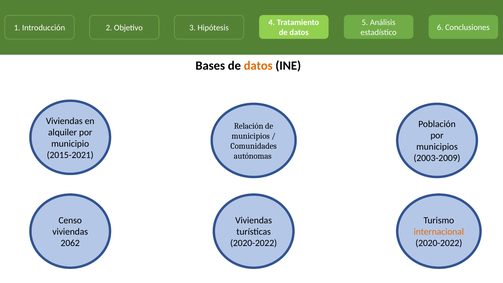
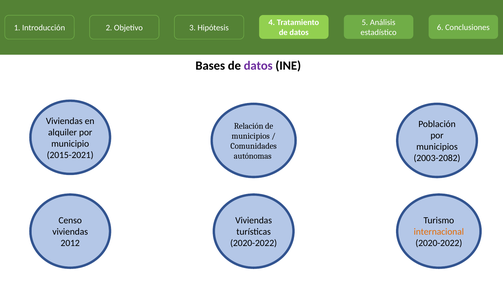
datos at (258, 66) colour: orange -> purple
2003-2009: 2003-2009 -> 2003-2082
2062: 2062 -> 2012
